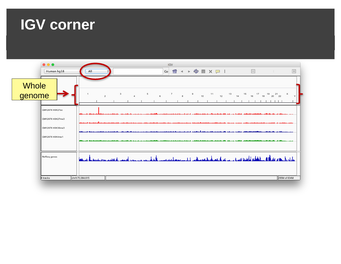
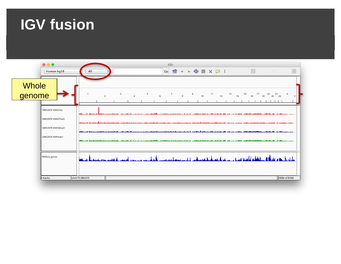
corner: corner -> fusion
